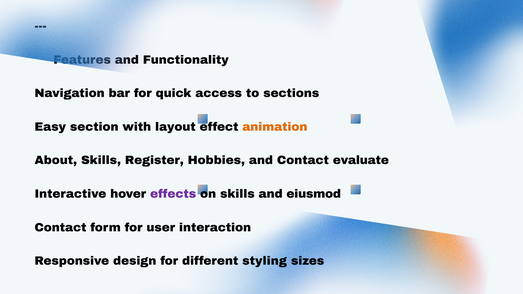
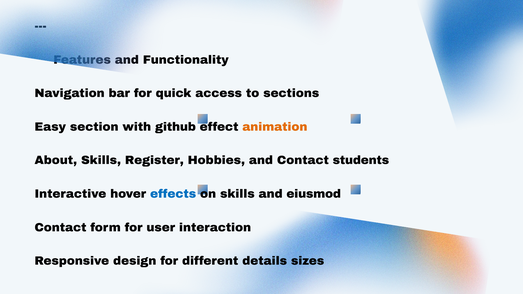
layout: layout -> github
evaluate: evaluate -> students
effects colour: purple -> blue
styling: styling -> details
